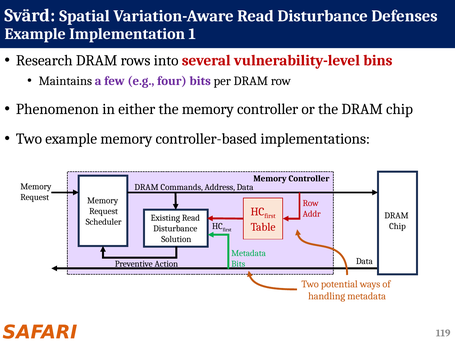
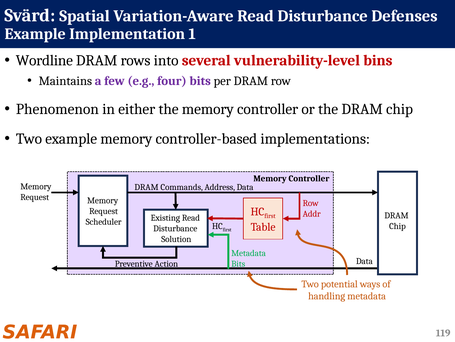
Research: Research -> Wordline
